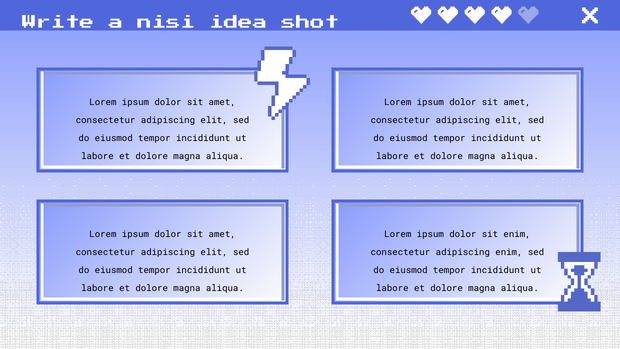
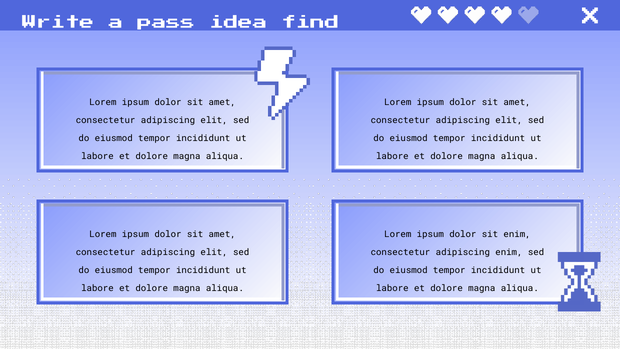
nisi: nisi -> pass
shot: shot -> find
